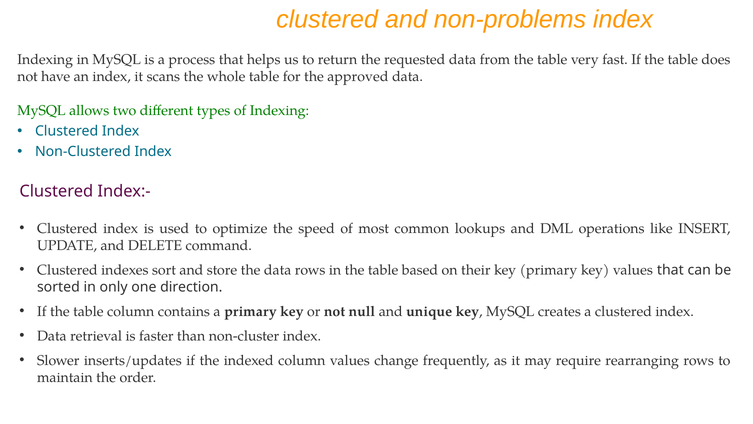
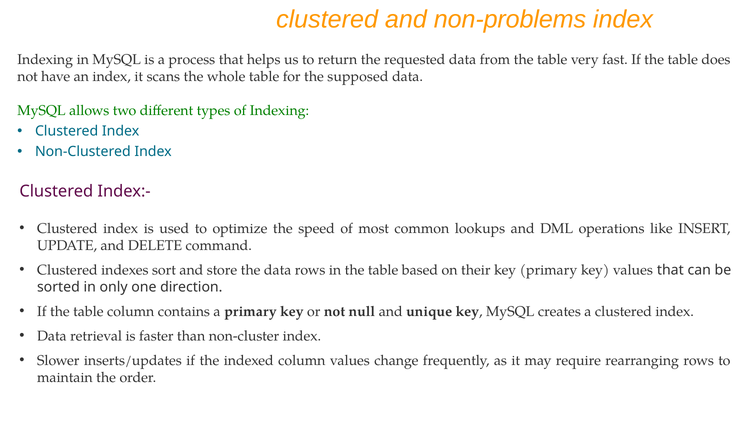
approved: approved -> supposed
